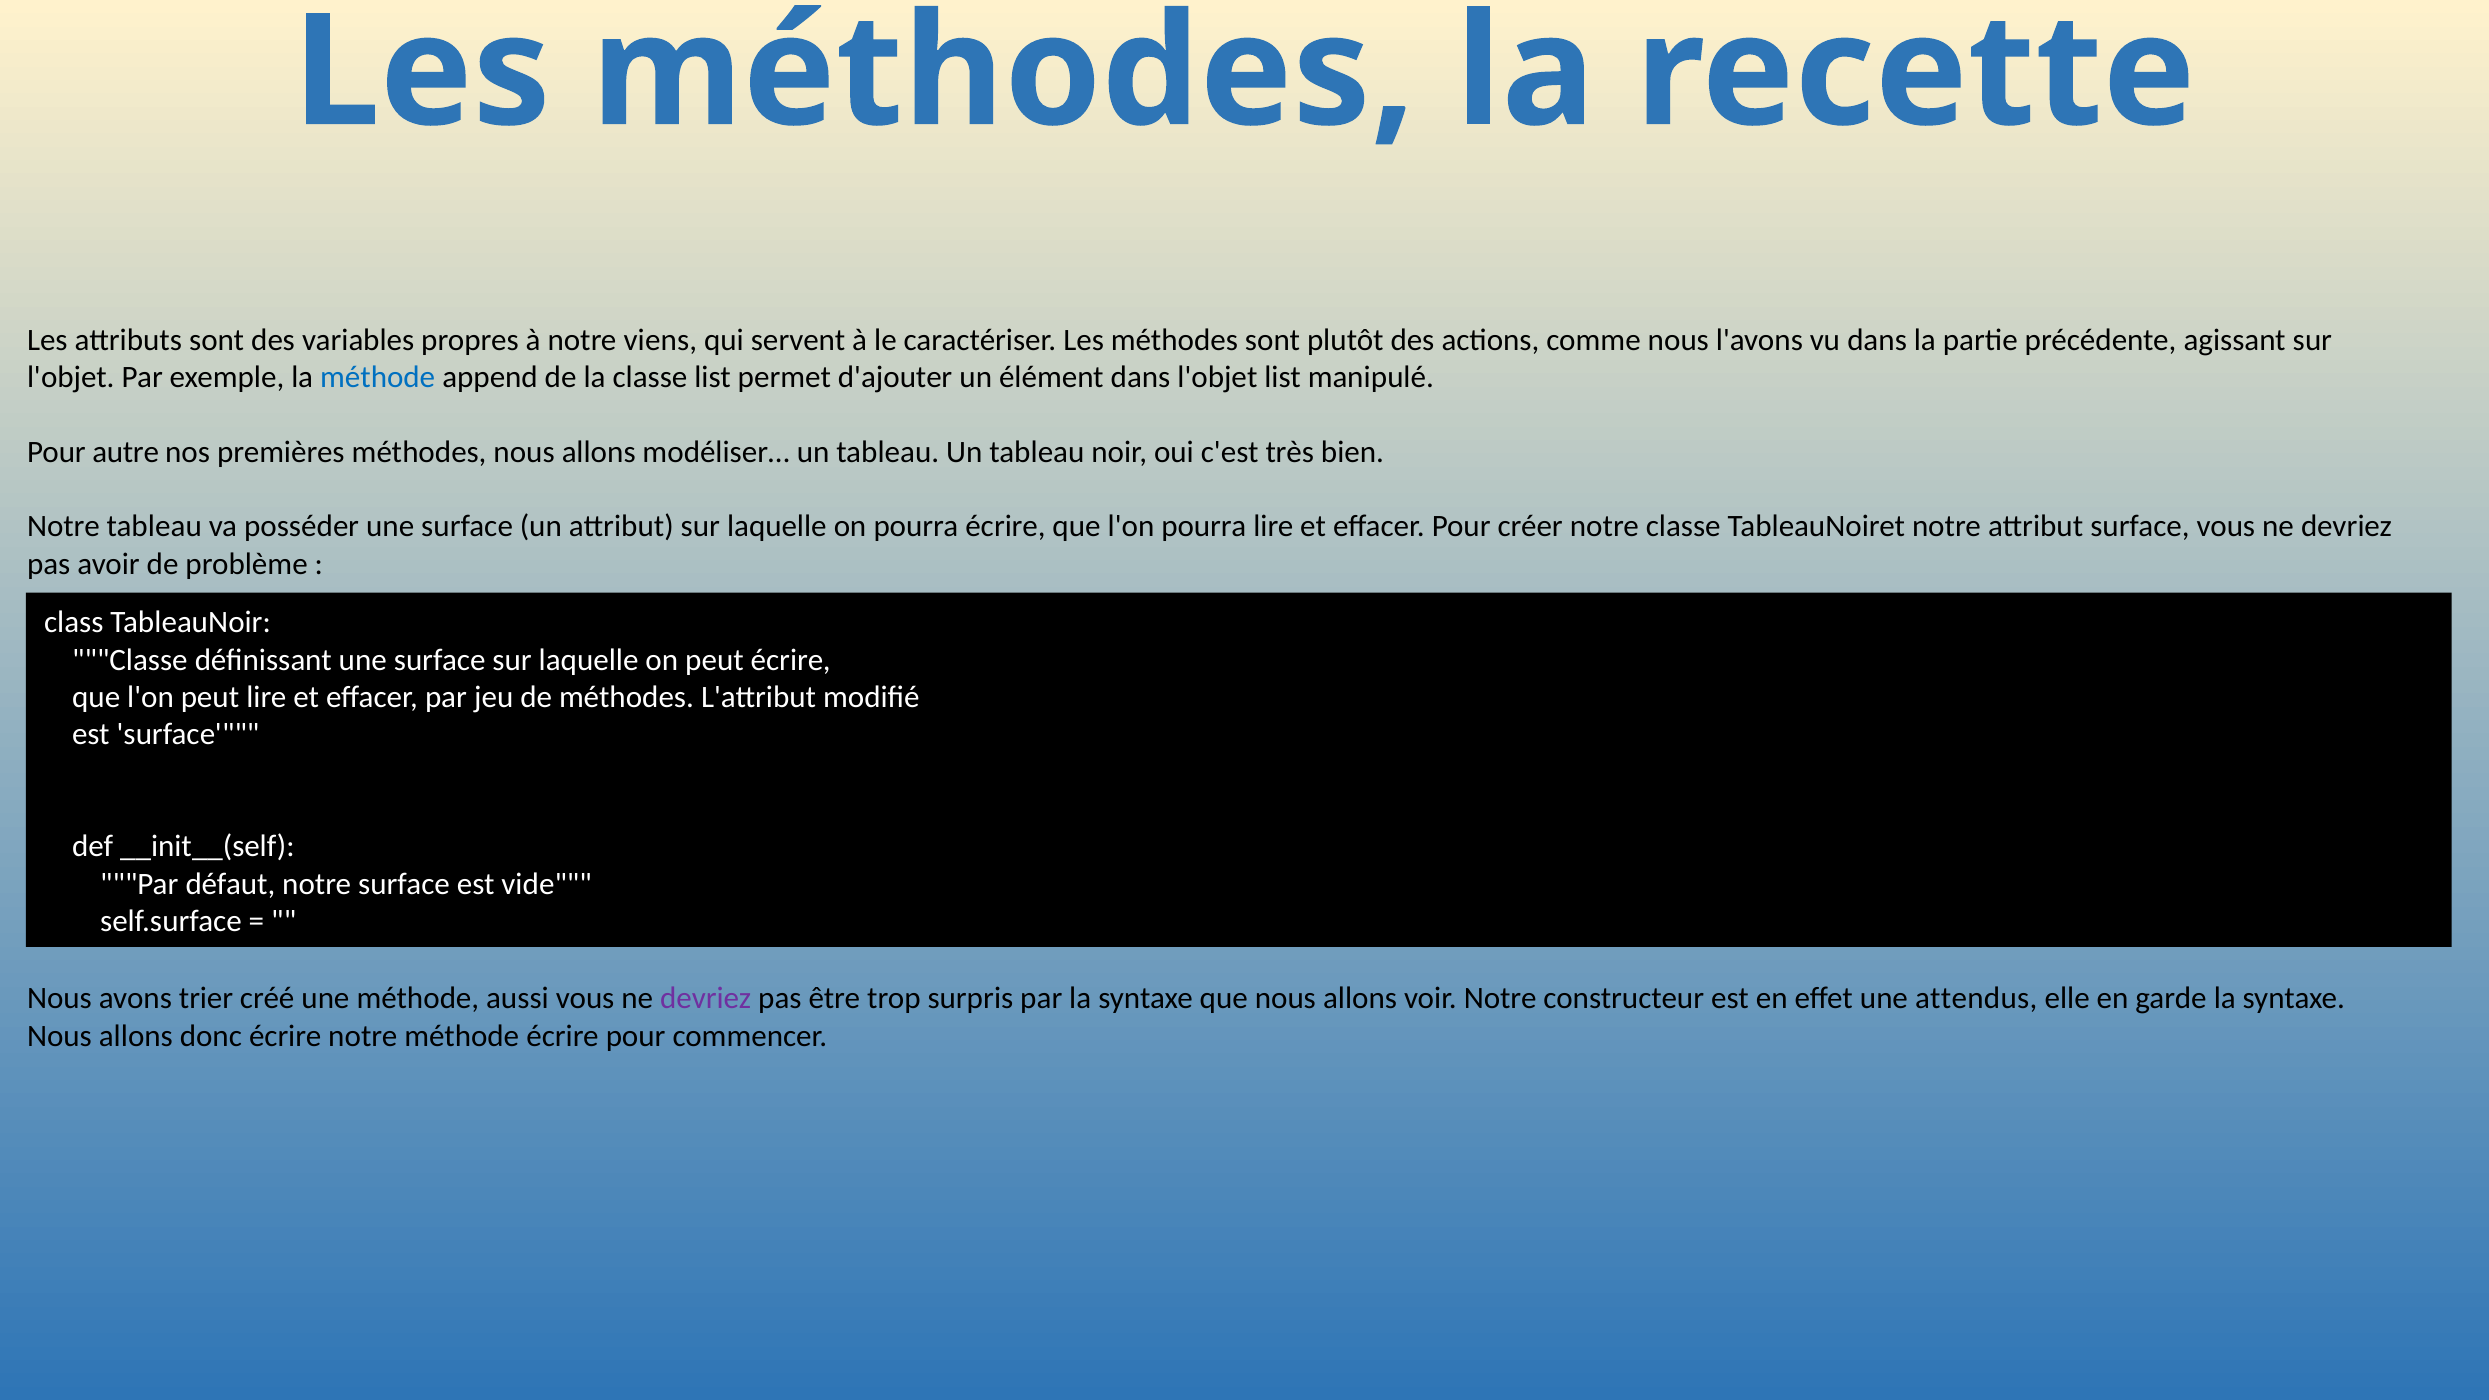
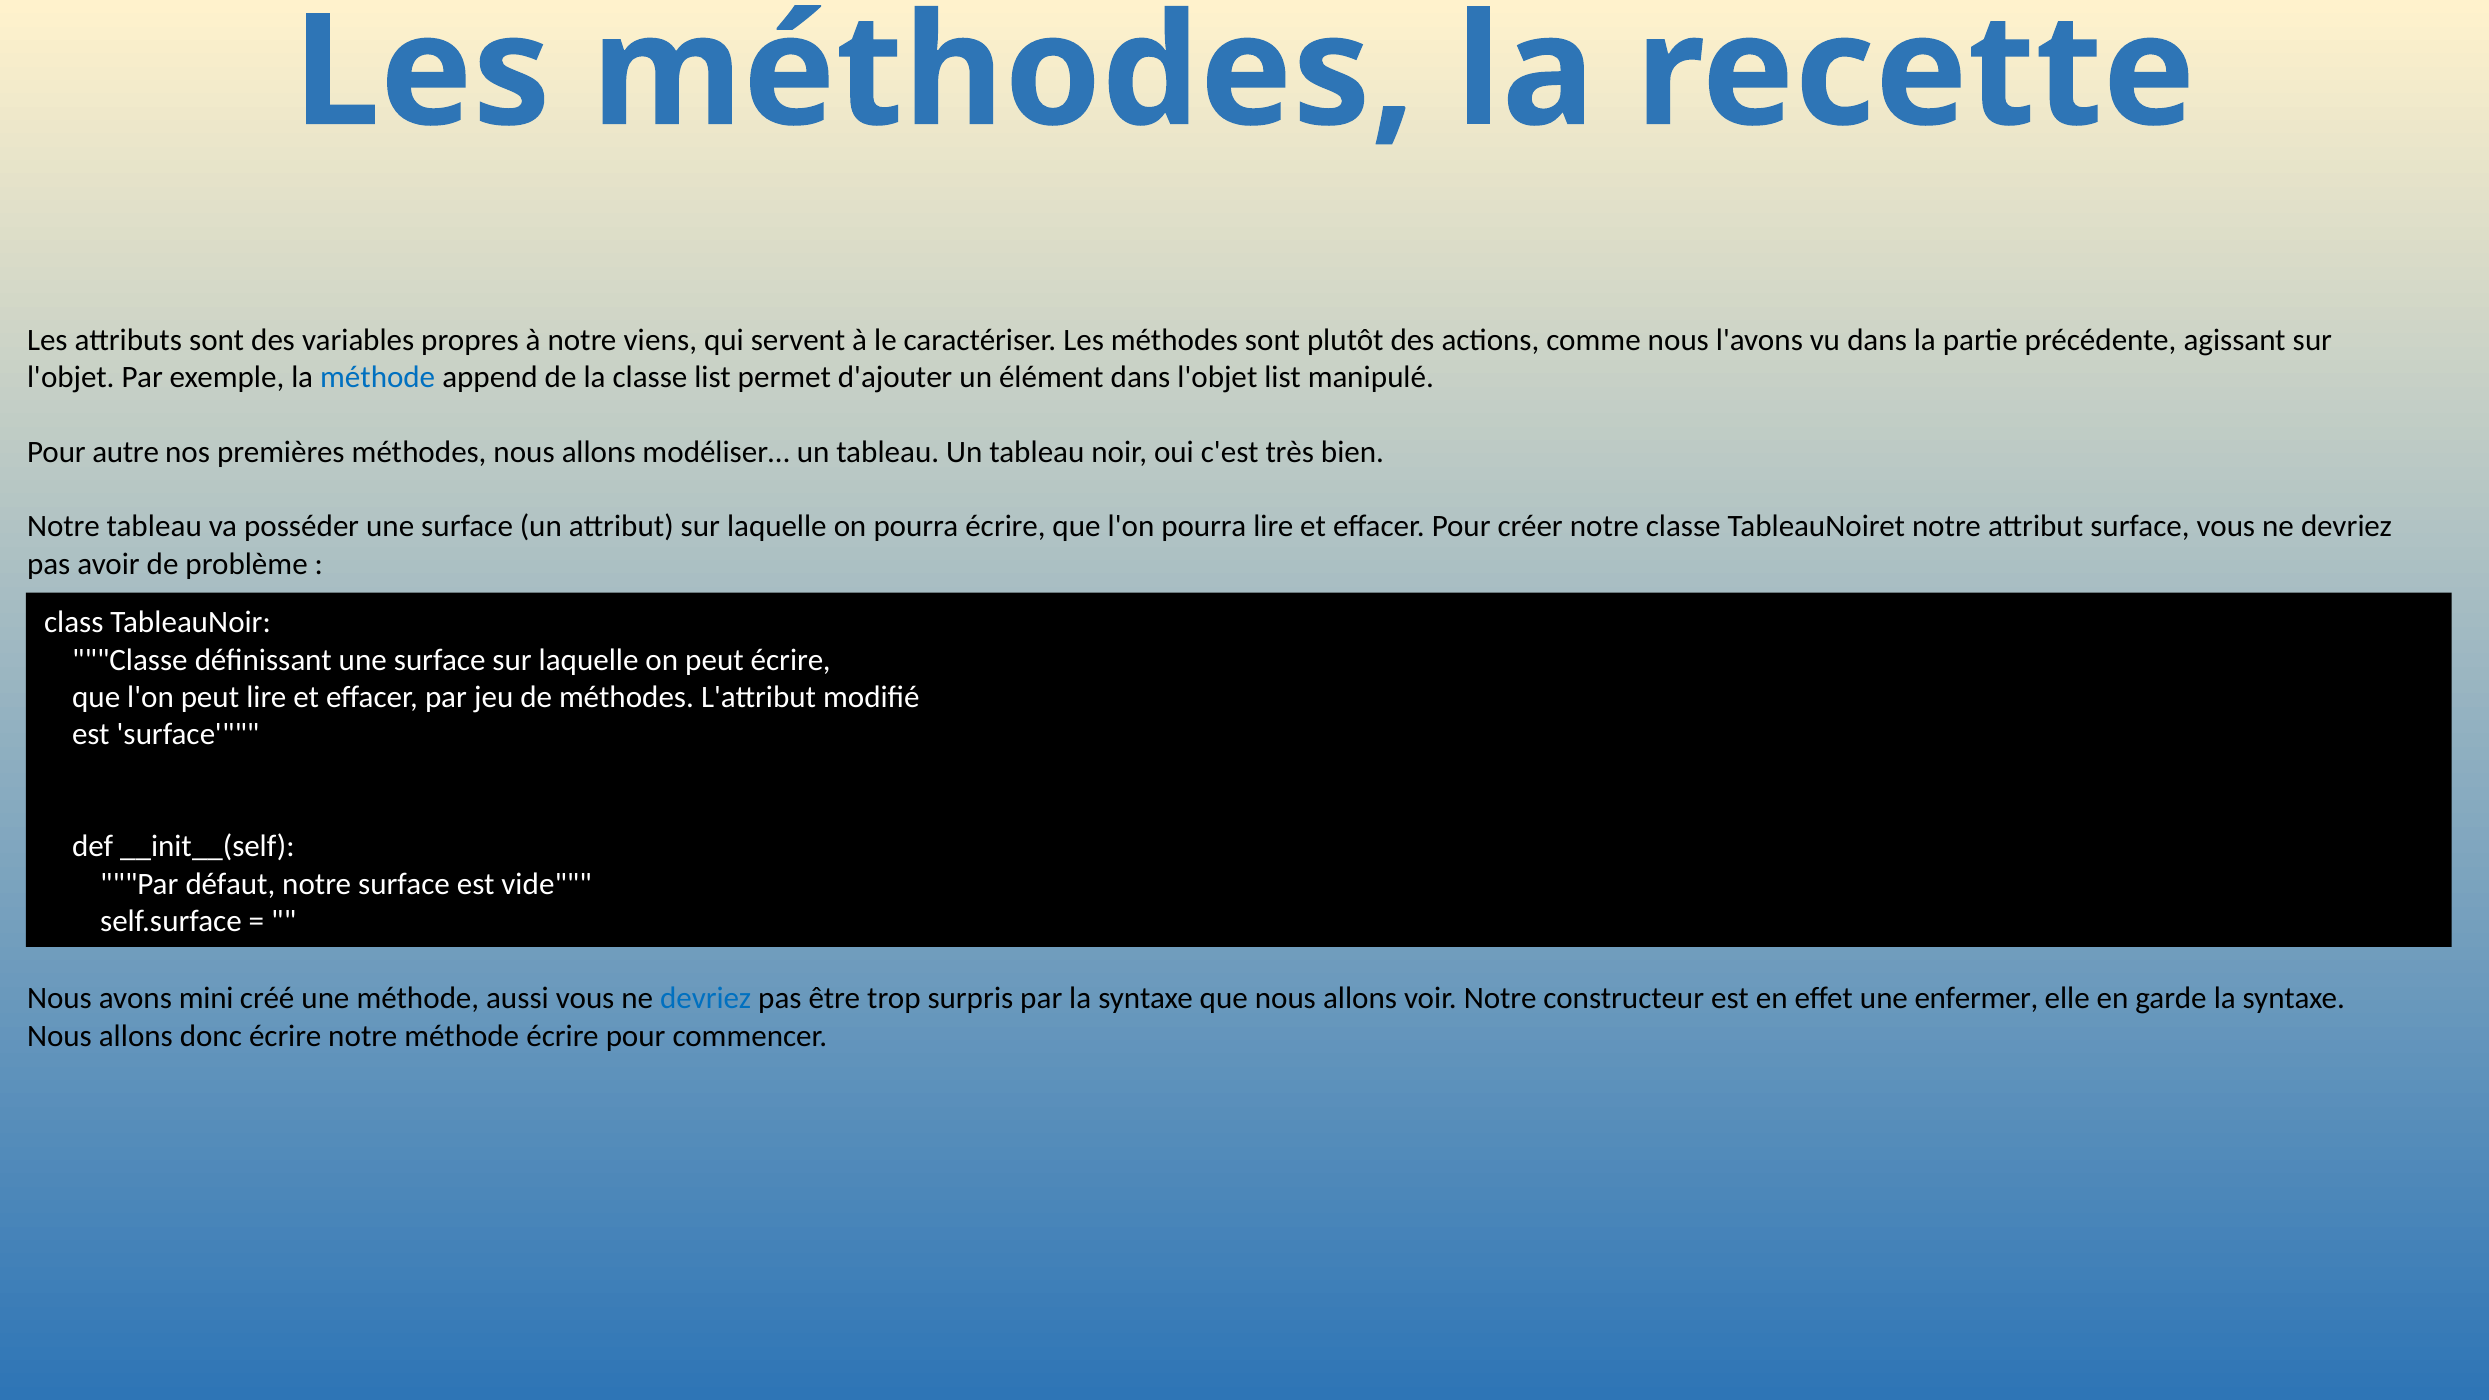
trier: trier -> mini
devriez at (706, 999) colour: purple -> blue
attendus: attendus -> enfermer
